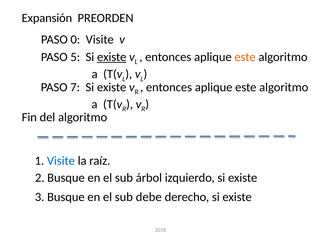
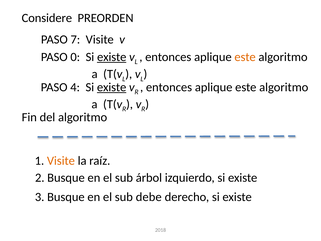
Expansión: Expansión -> Considere
0: 0 -> 7
5: 5 -> 0
7: 7 -> 4
existe at (112, 87) underline: none -> present
Visite at (61, 161) colour: blue -> orange
